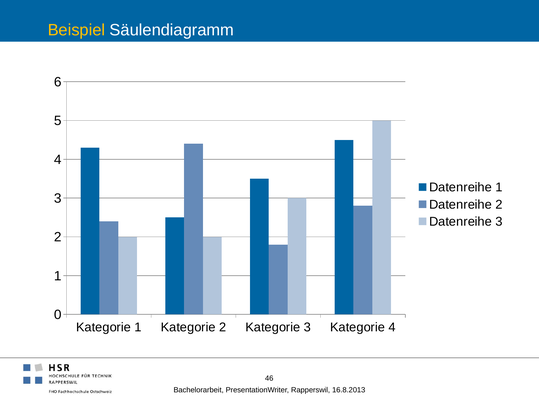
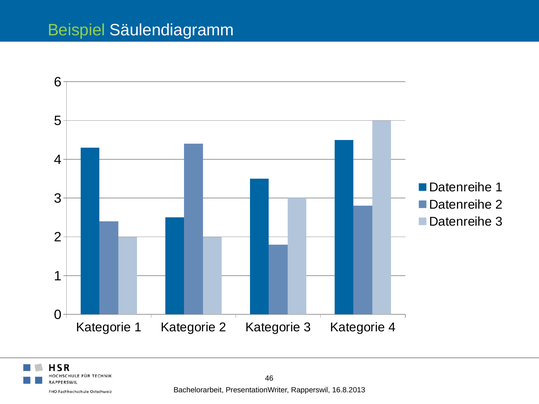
Beispiel colour: yellow -> light green
